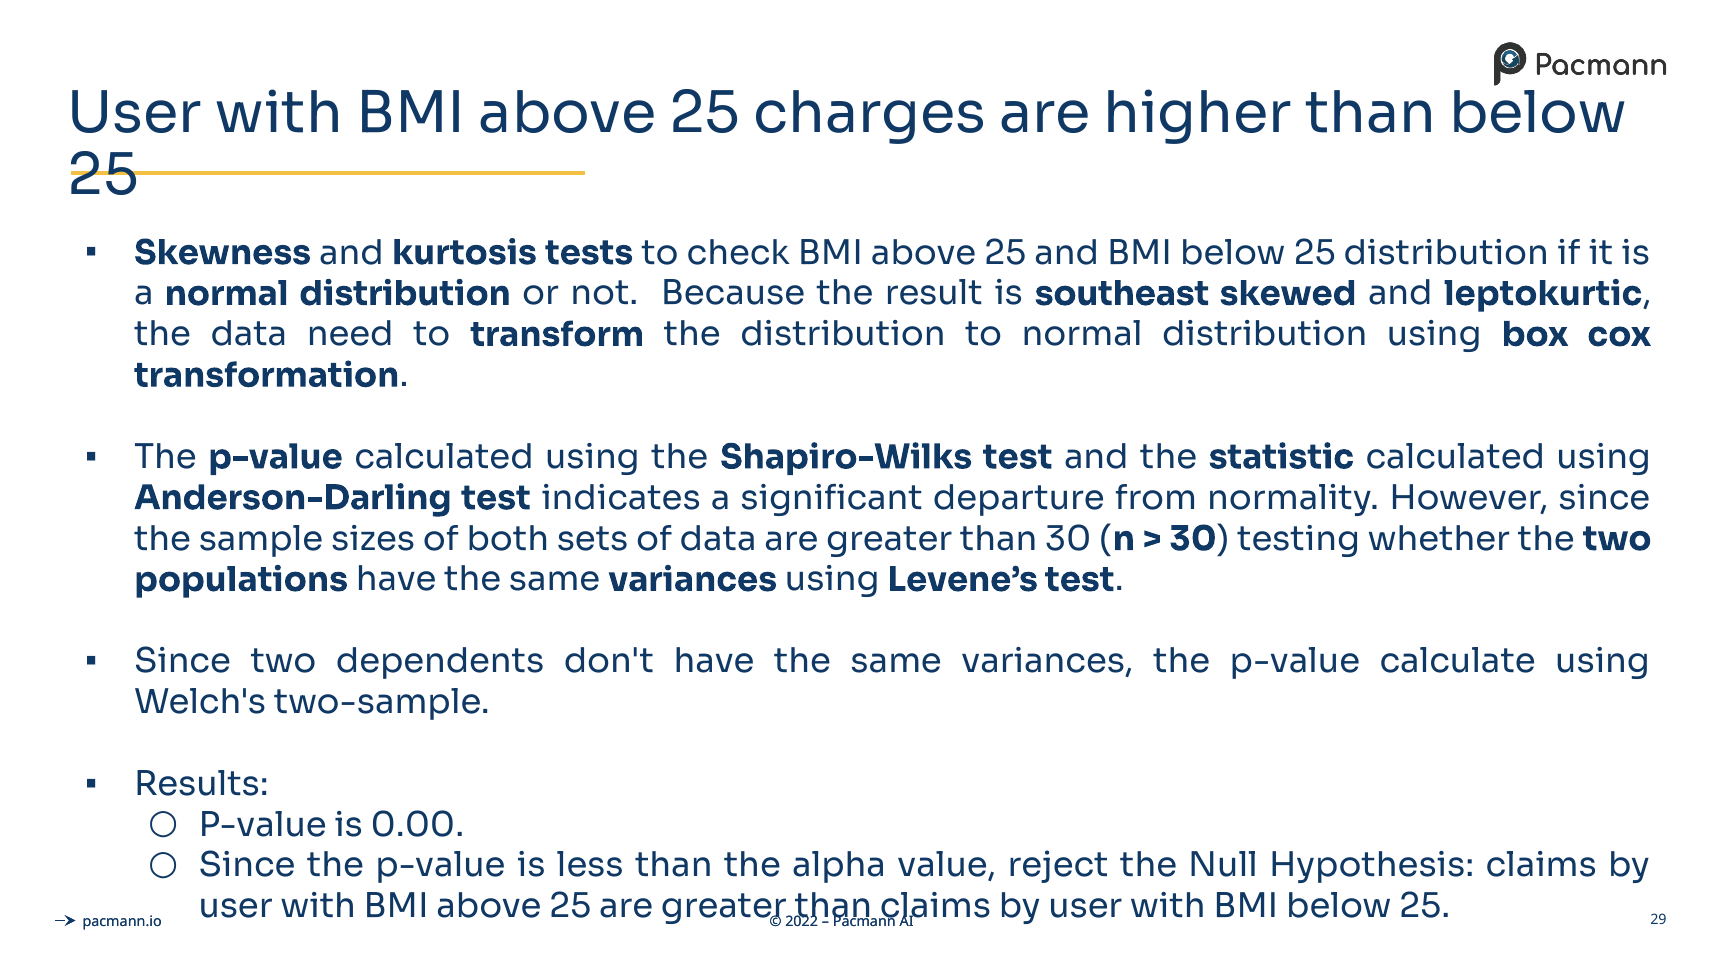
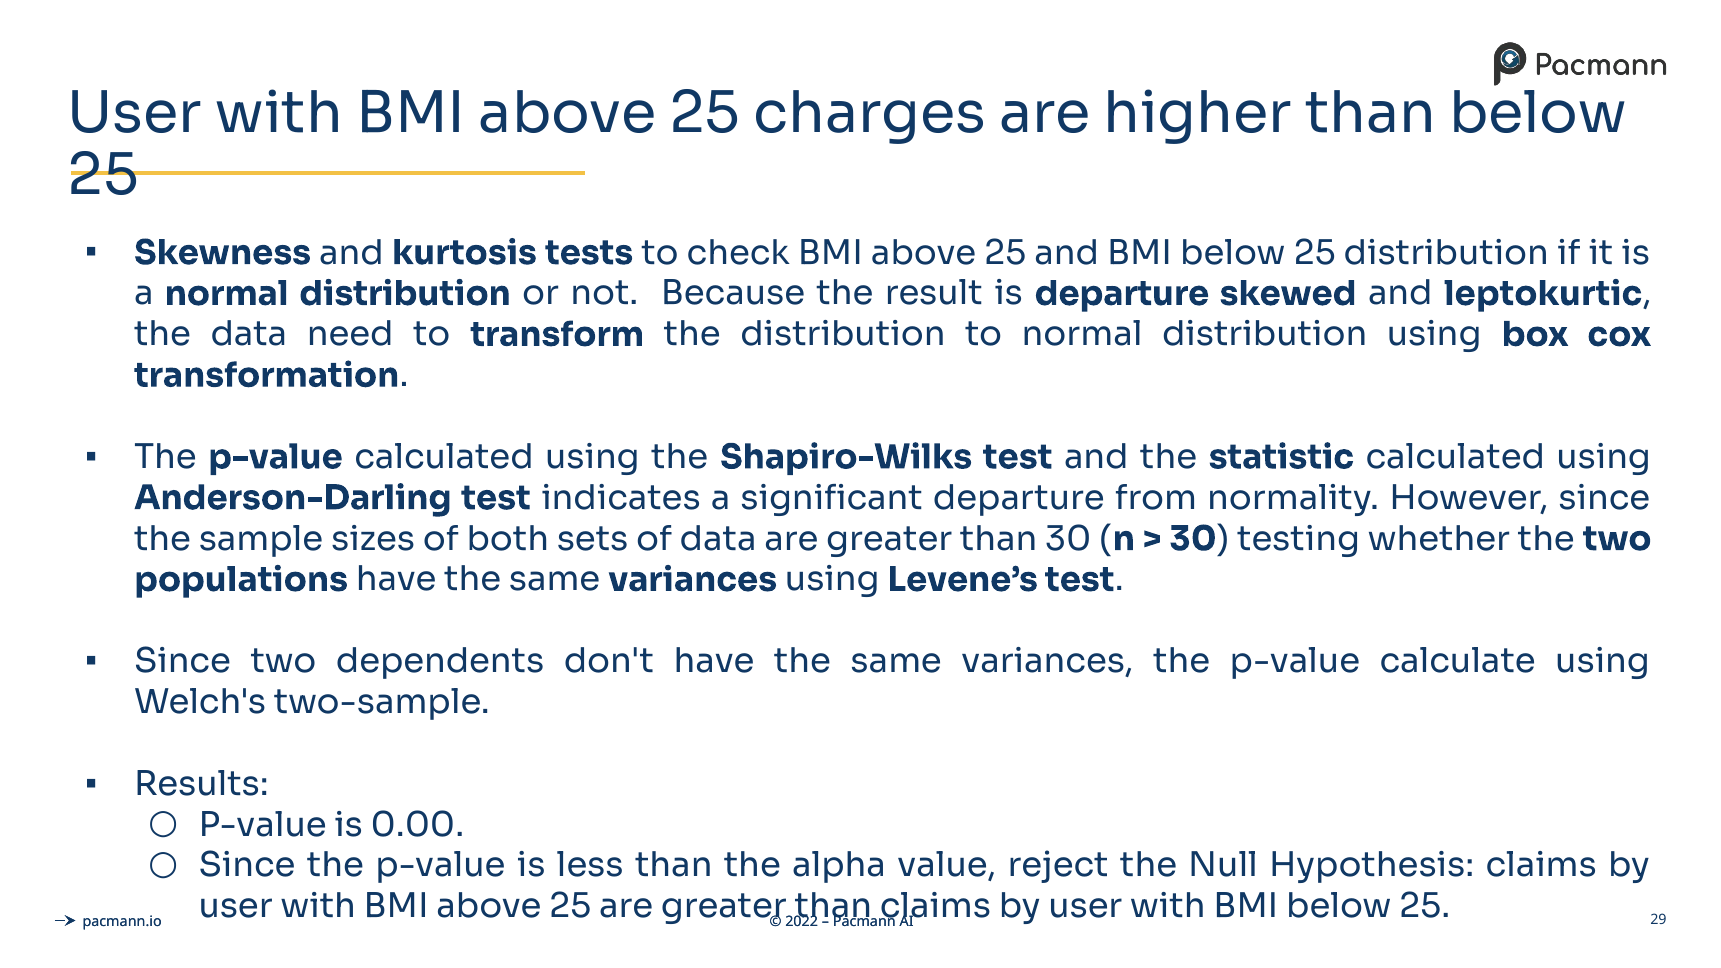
is southeast: southeast -> departure
